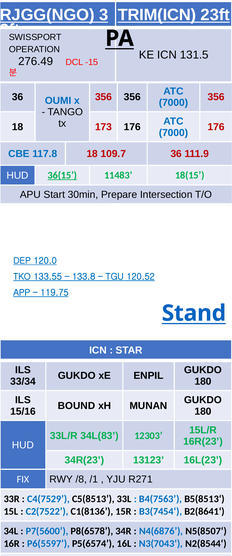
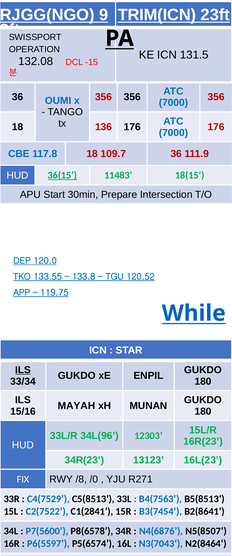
3: 3 -> 9
276.49: 276.49 -> 132.08
173: 173 -> 136
Stand: Stand -> While
ILS at (23, 369) underline: none -> present
BOUND: BOUND -> MAYAH
34L(83: 34L(83 -> 34L(96
/1: /1 -> /0
C1(8136: C1(8136 -> C1(2841
N2(8544‘: N2(8544‘ -> N2(8464‘
